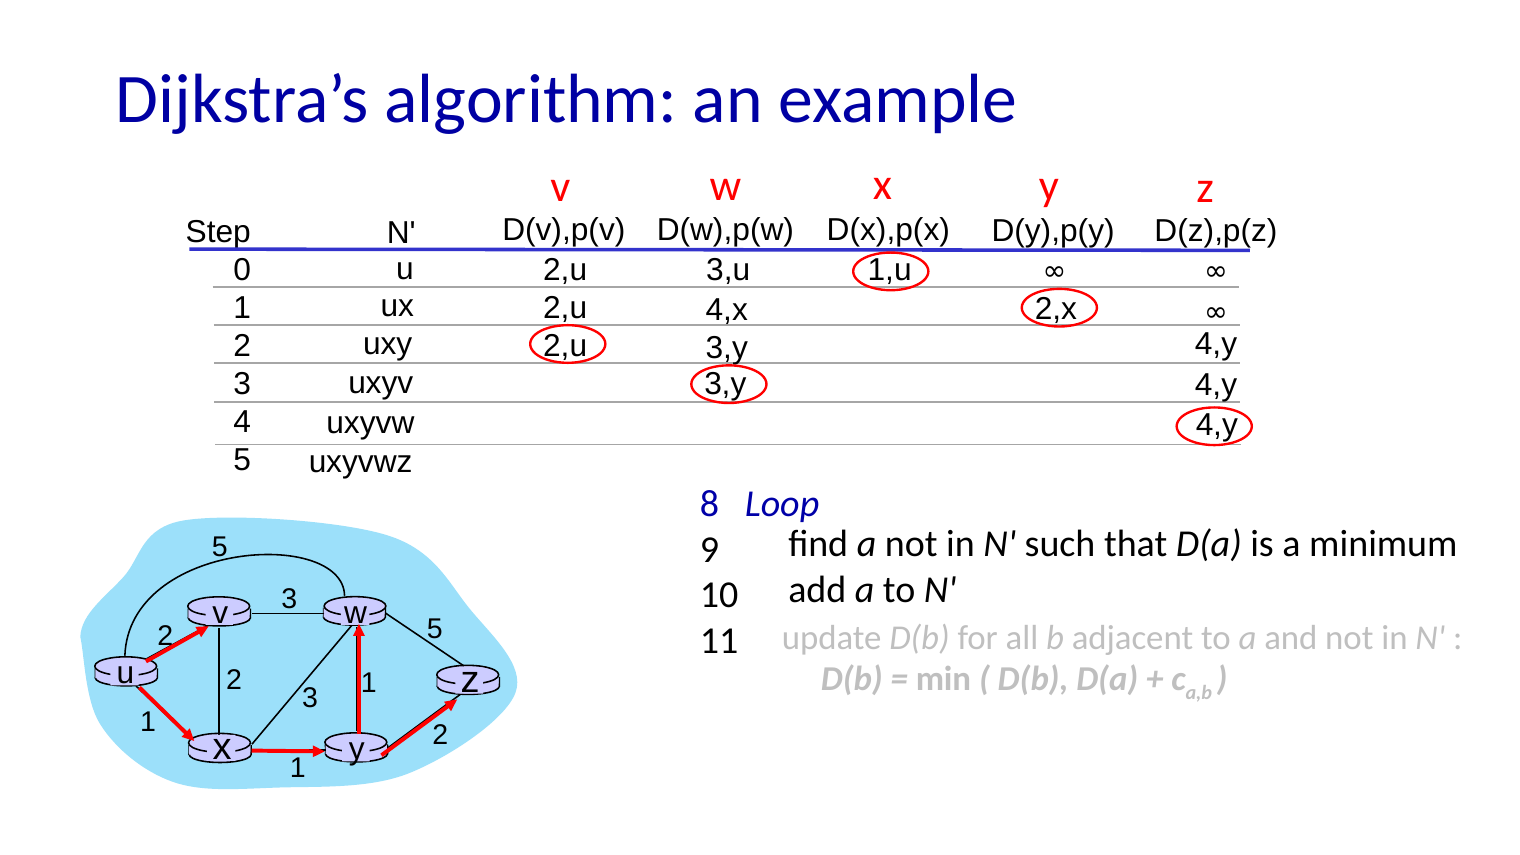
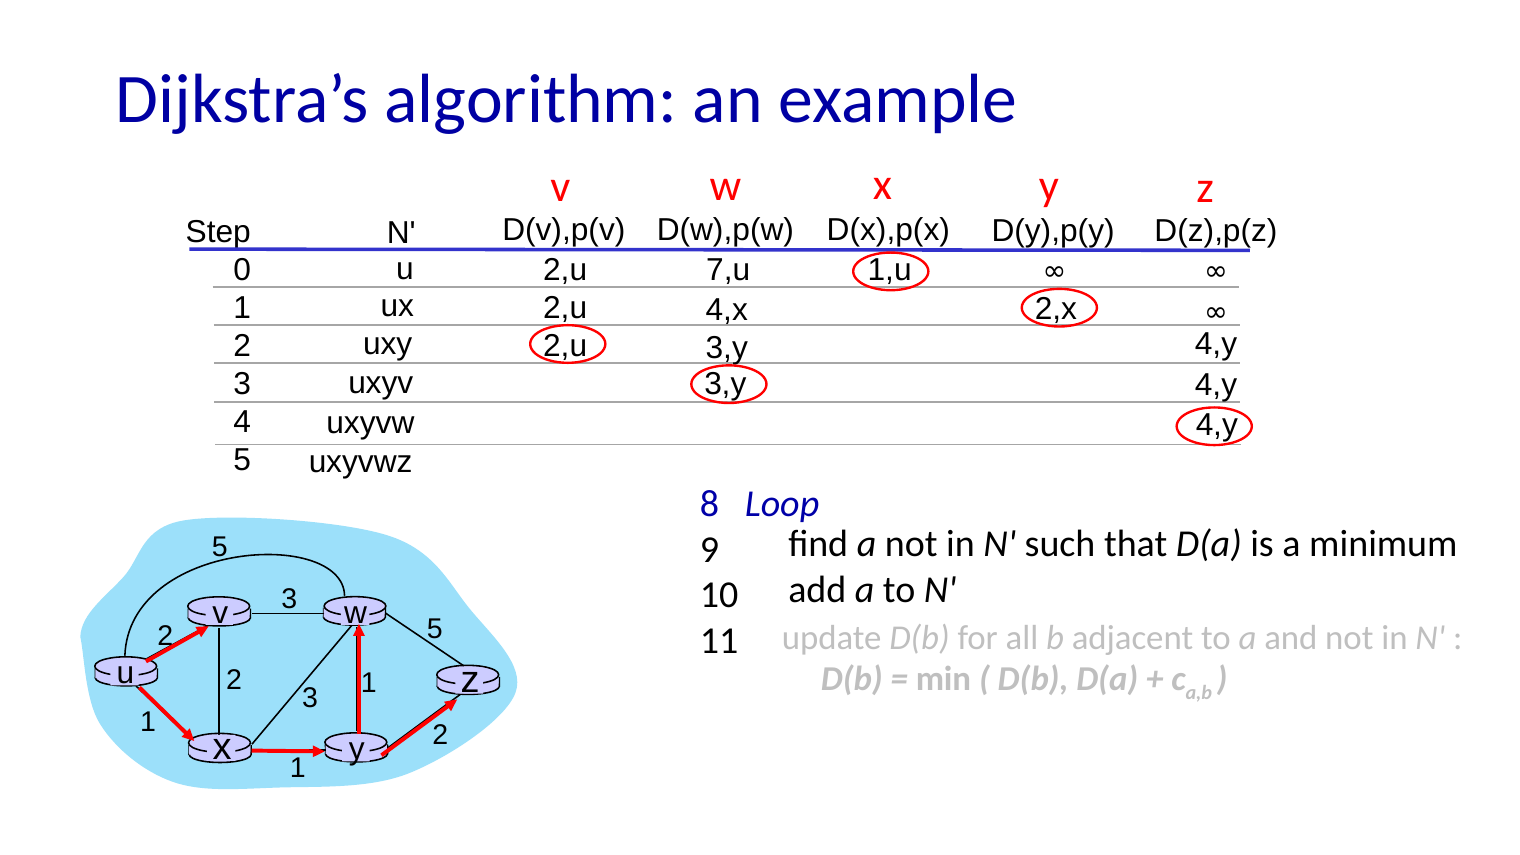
3,u: 3,u -> 7,u
